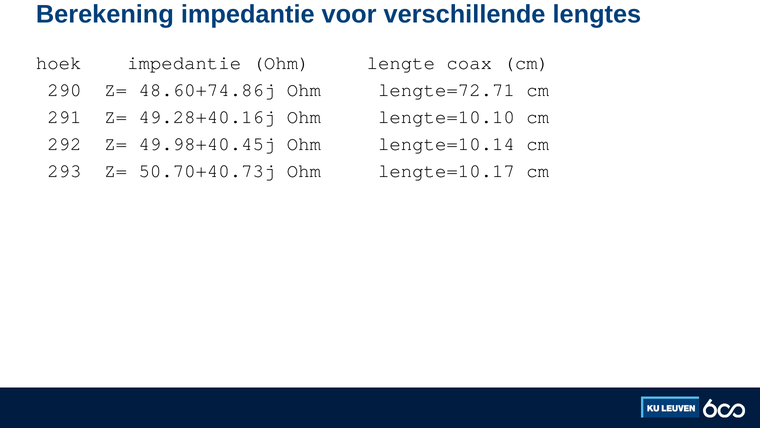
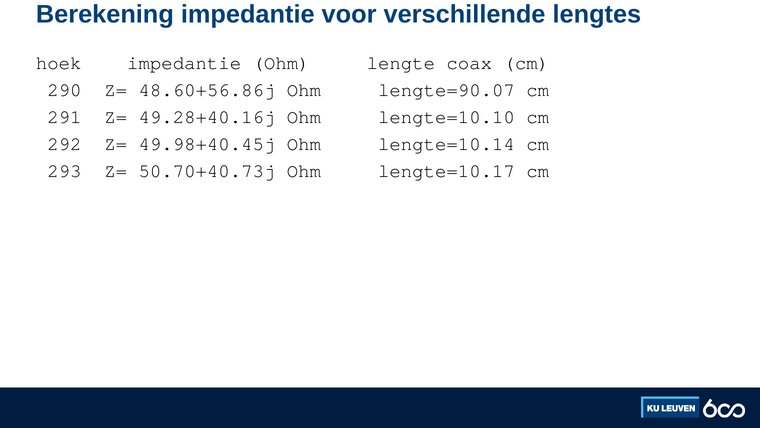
48.60+74.86j: 48.60+74.86j -> 48.60+56.86j
lengte=72.71: lengte=72.71 -> lengte=90.07
